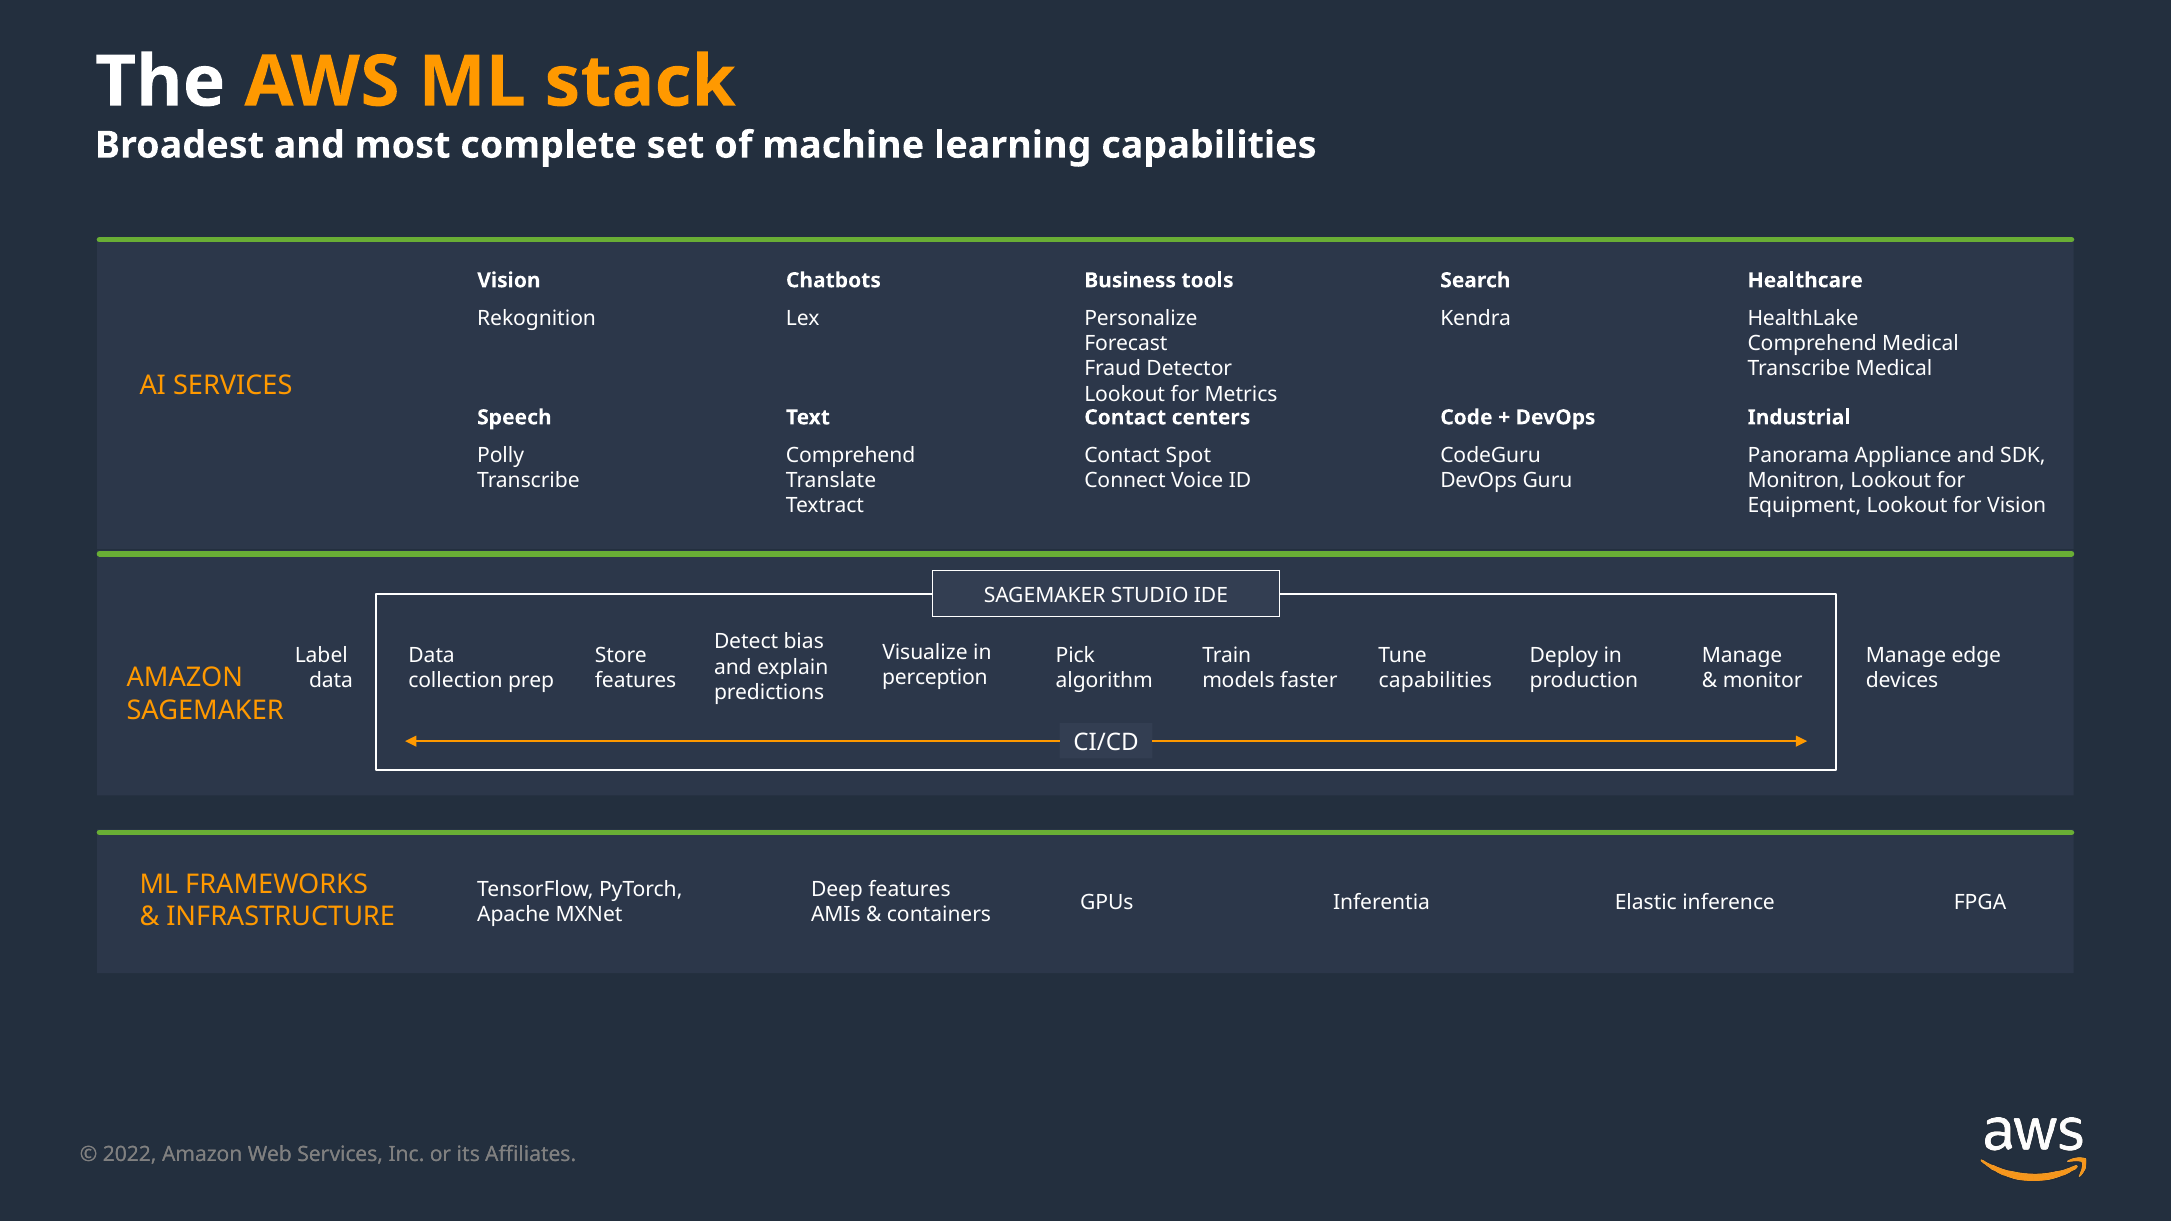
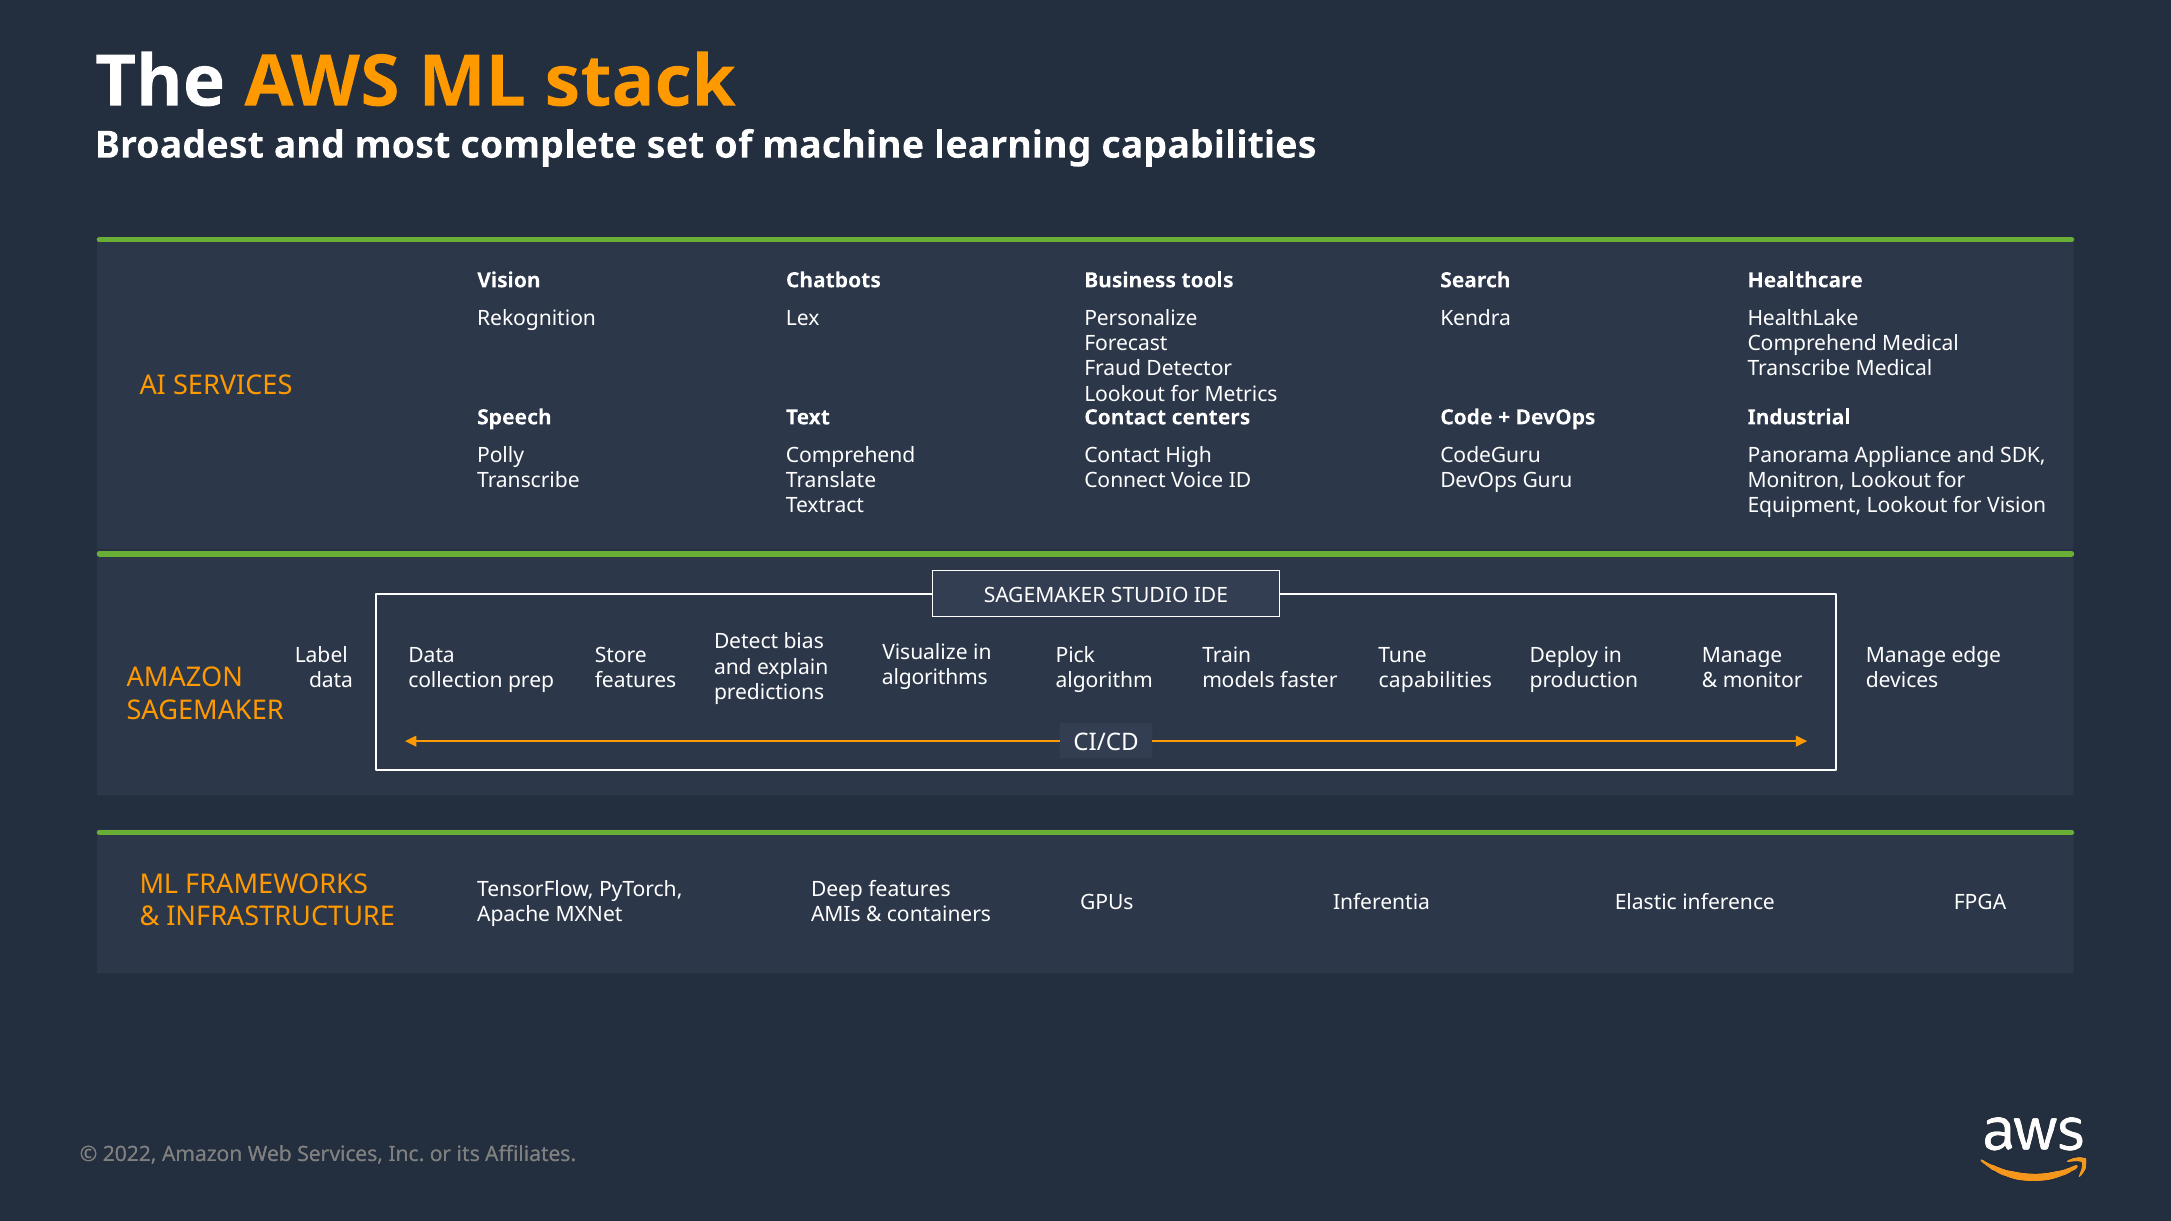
Spot: Spot -> High
perception: perception -> algorithms
